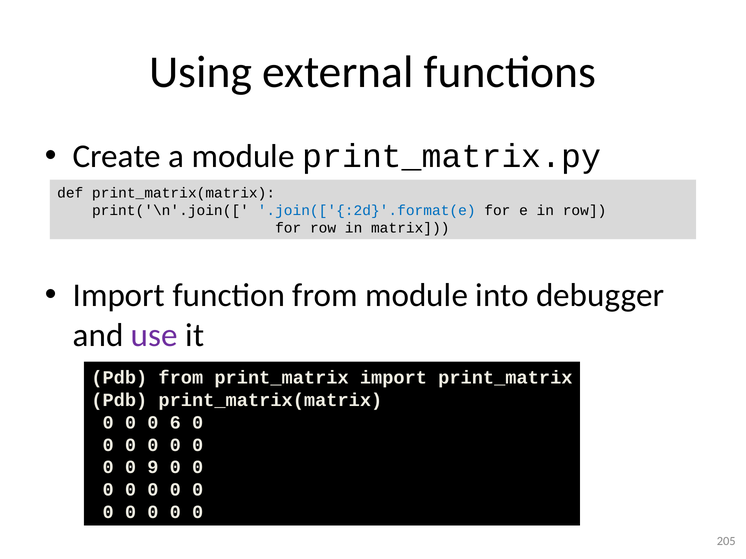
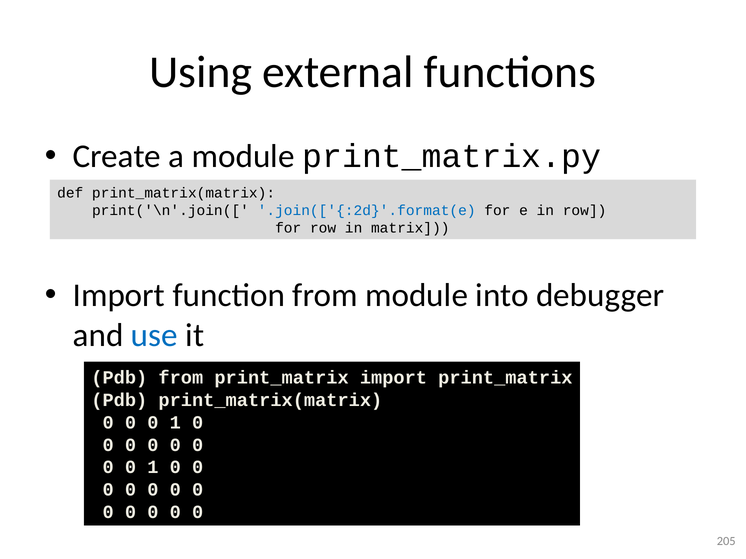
use colour: purple -> blue
6 at (175, 423): 6 -> 1
9 at (153, 468): 9 -> 1
